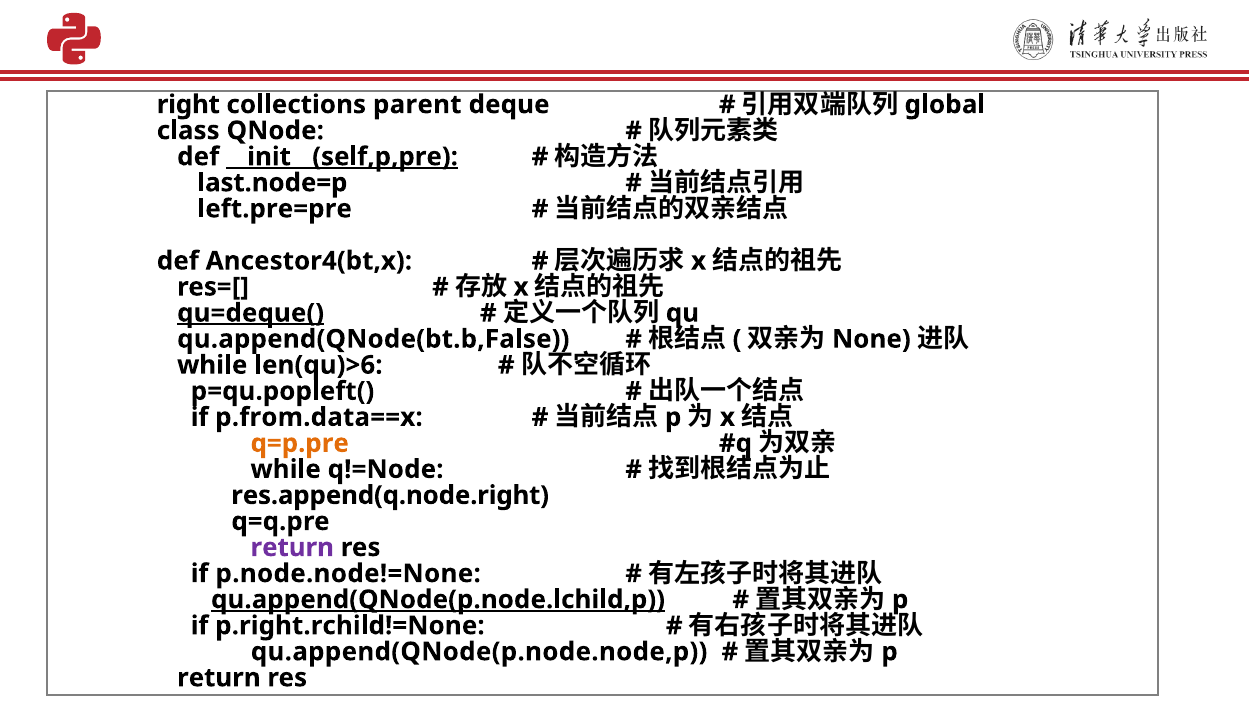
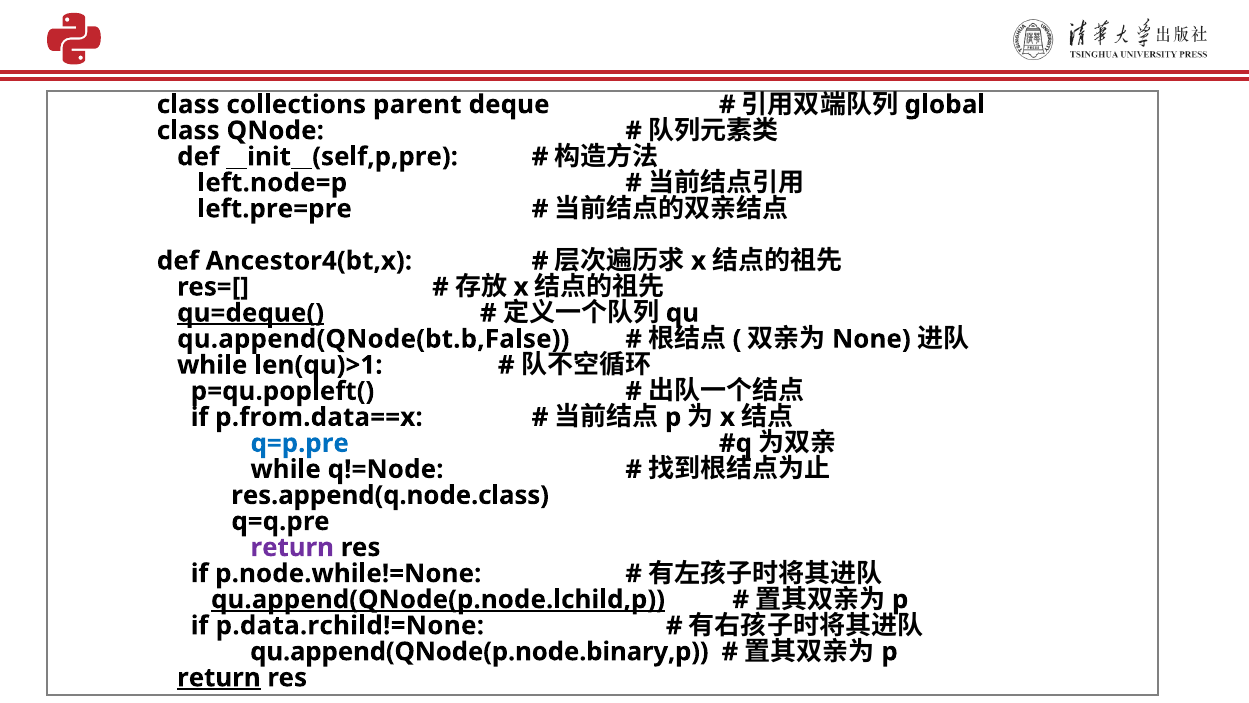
right at (188, 105): right -> class
__init__(self,p,pre underline: present -> none
last.node=p: last.node=p -> left.node=p
len(qu)>6: len(qu)>6 -> len(qu)>1
q=p.pre colour: orange -> blue
res.append(q.node.right: res.append(q.node.right -> res.append(q.node.class
p.node.node!=None: p.node.node!=None -> p.node.while!=None
p.right.rchild!=None: p.right.rchild!=None -> p.data.rchild!=None
qu.append(QNode(p.node.node,p: qu.append(QNode(p.node.node,p -> qu.append(QNode(p.node.binary,p
return at (219, 677) underline: none -> present
